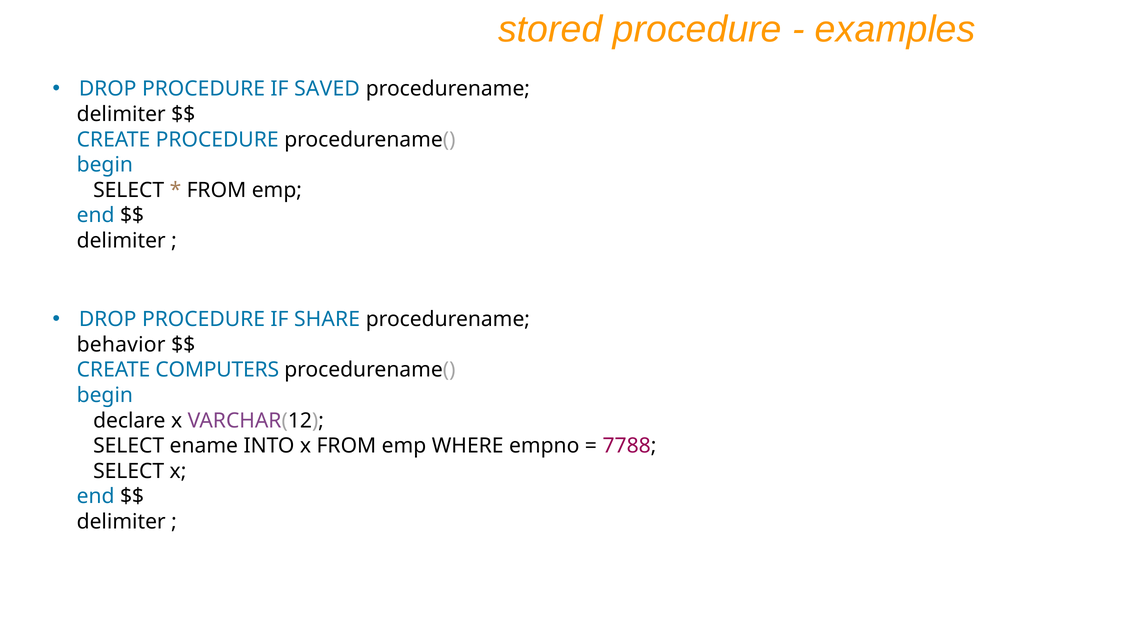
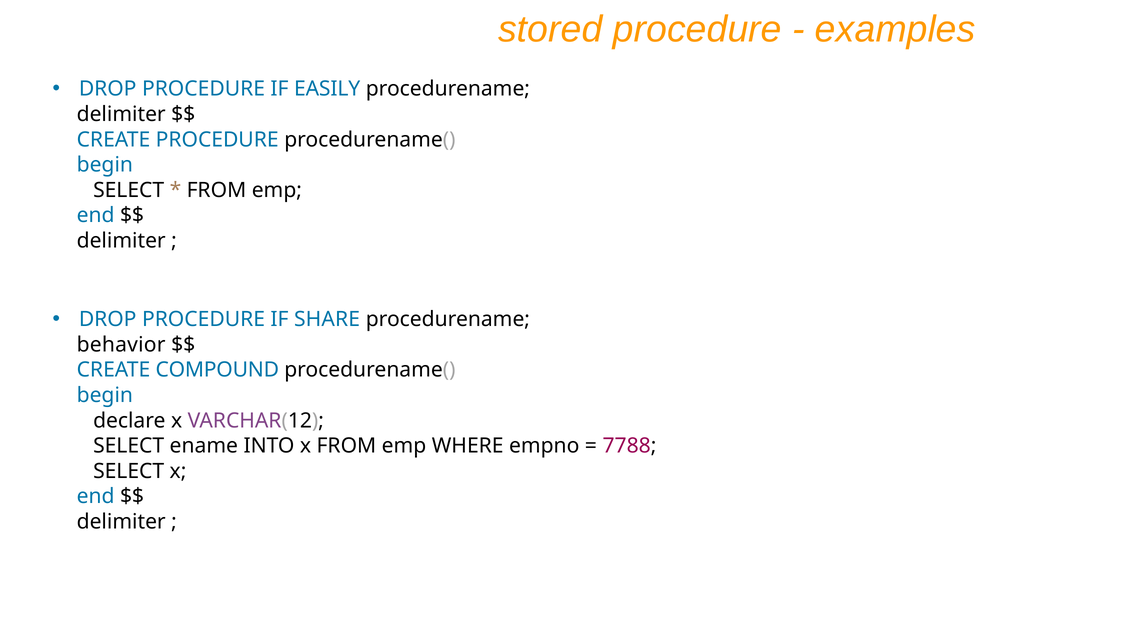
SAVED: SAVED -> EASILY
COMPUTERS: COMPUTERS -> COMPOUND
